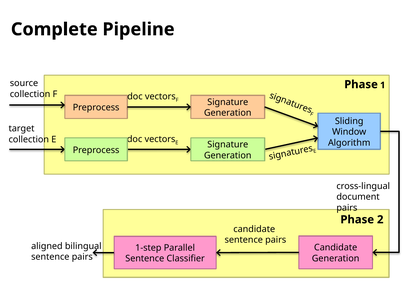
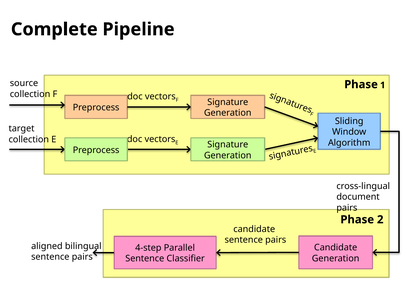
1-step: 1-step -> 4-step
